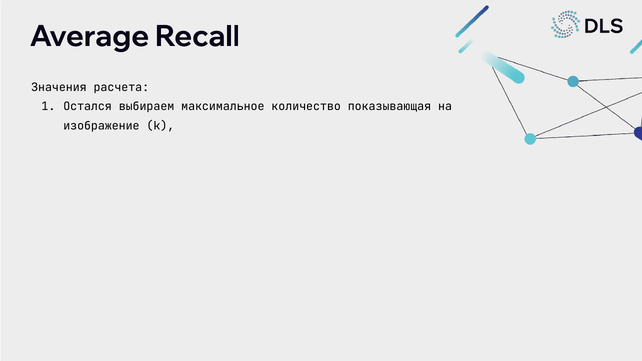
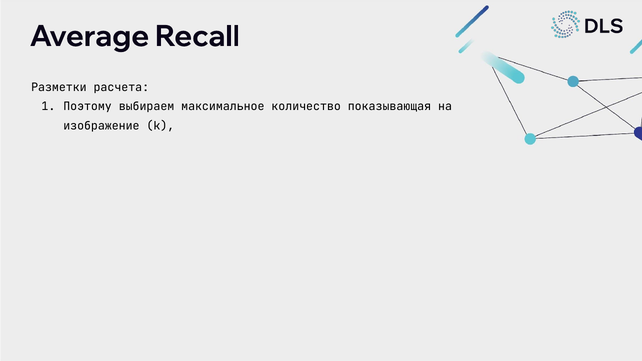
Значения: Значения -> Разметки
Остался: Остался -> Поэтому
